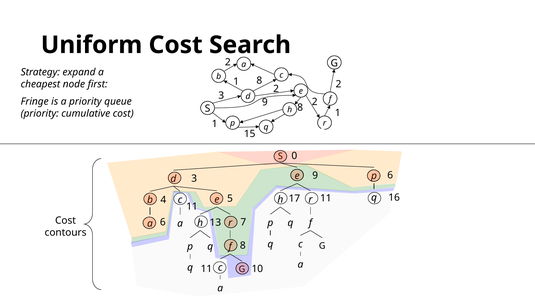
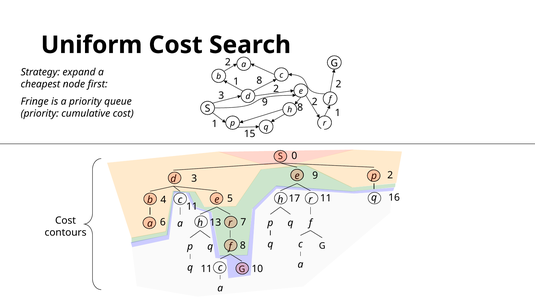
9 6: 6 -> 2
